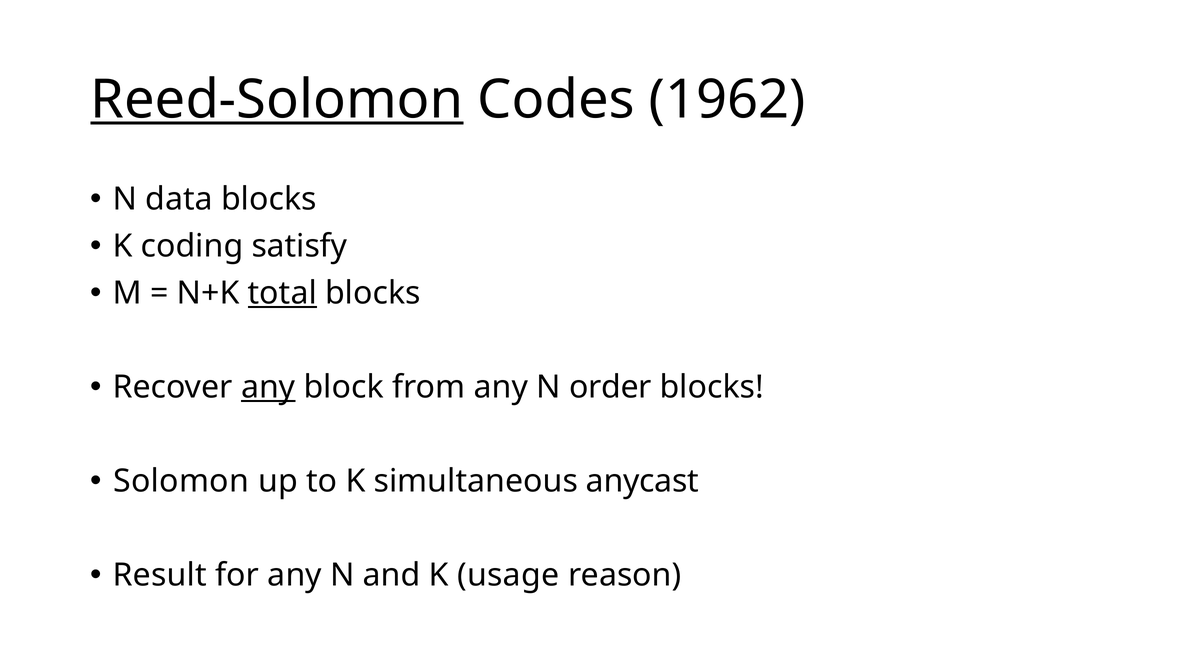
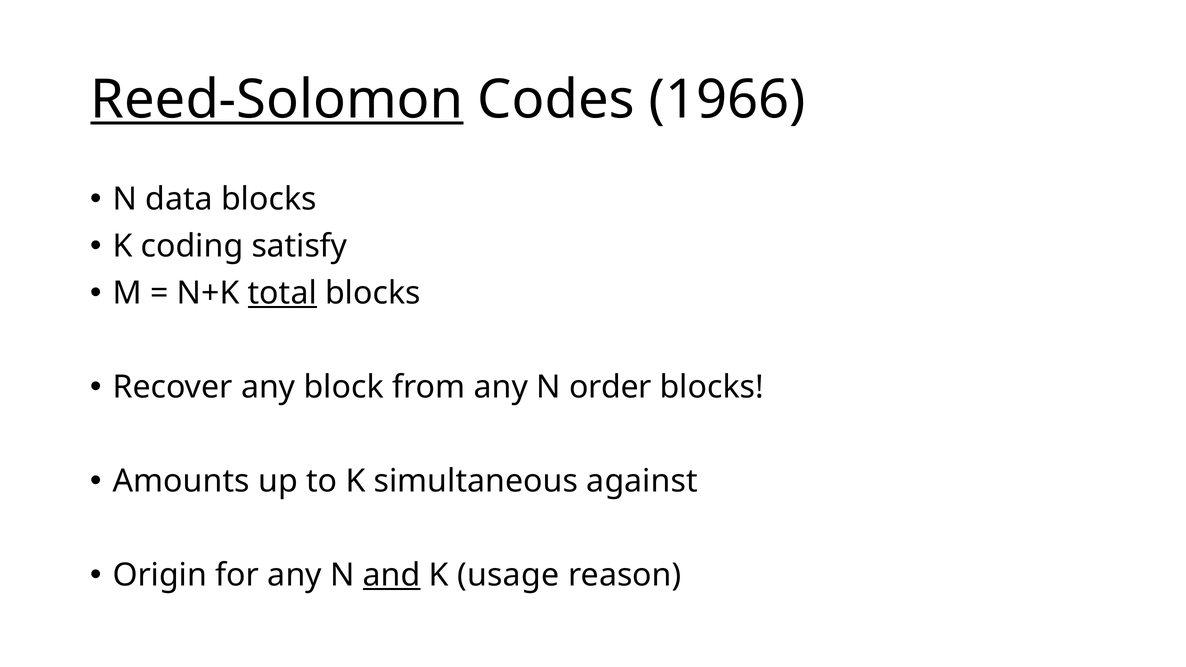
1962: 1962 -> 1966
any at (268, 387) underline: present -> none
Solomon: Solomon -> Amounts
anycast: anycast -> against
Result: Result -> Origin
and underline: none -> present
